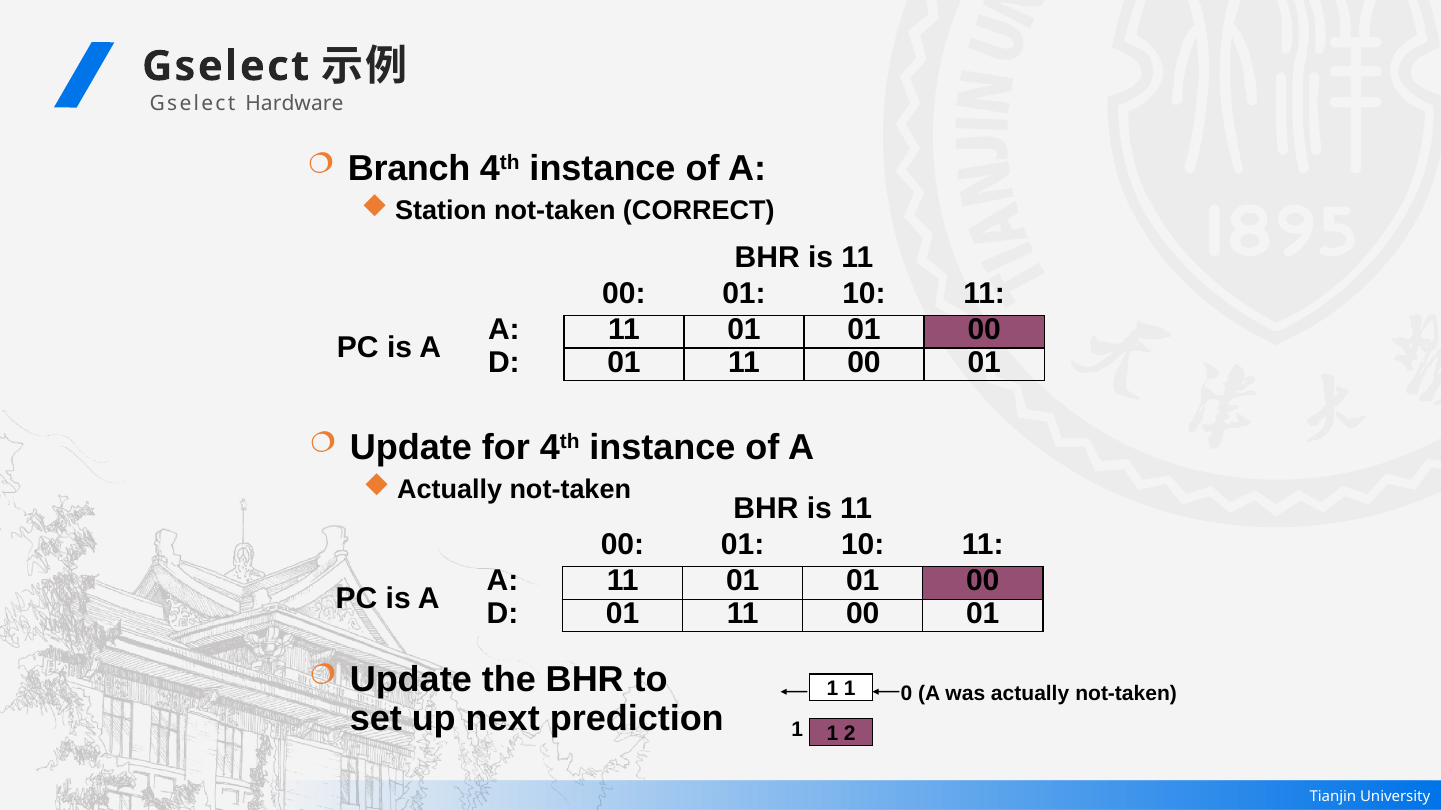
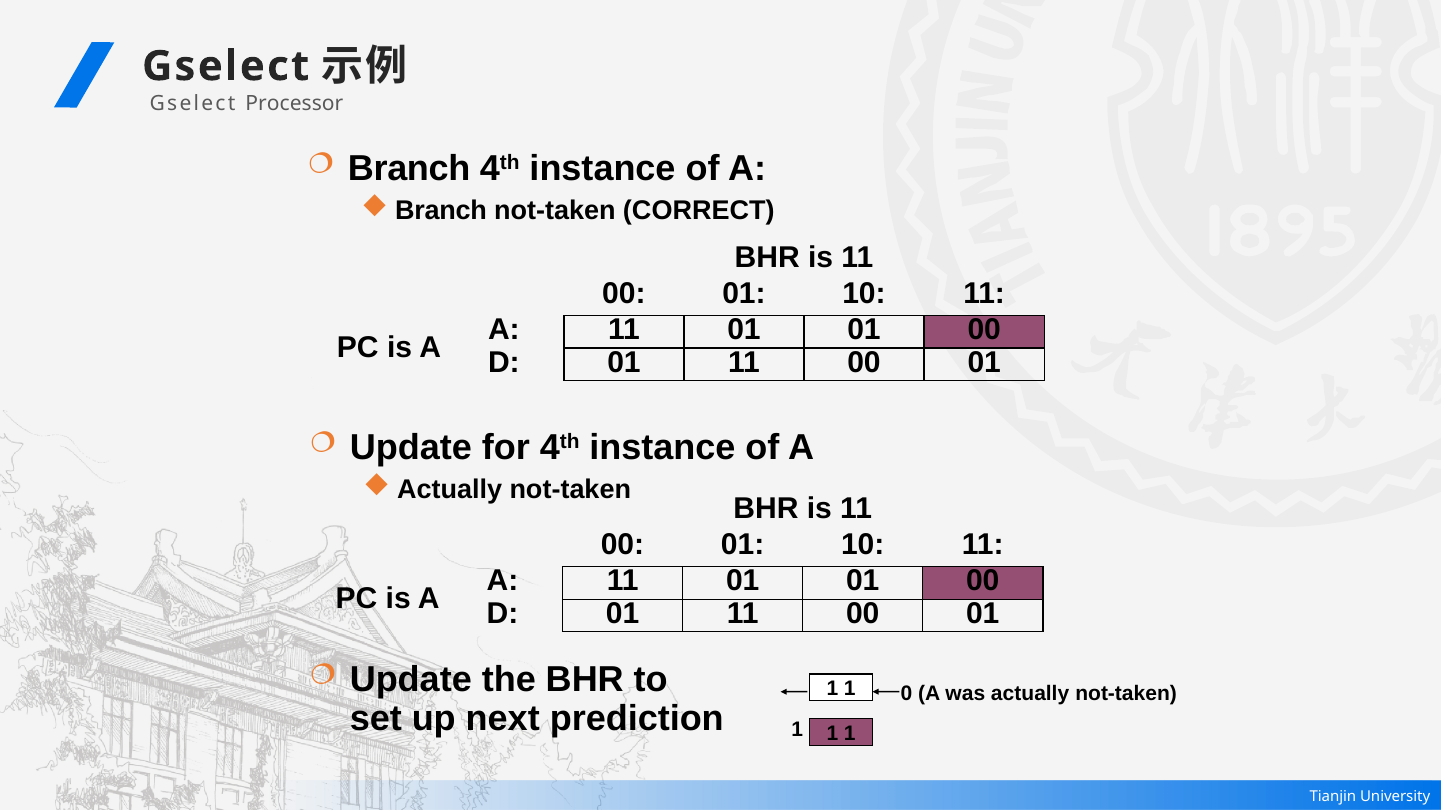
Hardware: Hardware -> Processor
Station at (441, 211): Station -> Branch
2 at (850, 734): 2 -> 1
